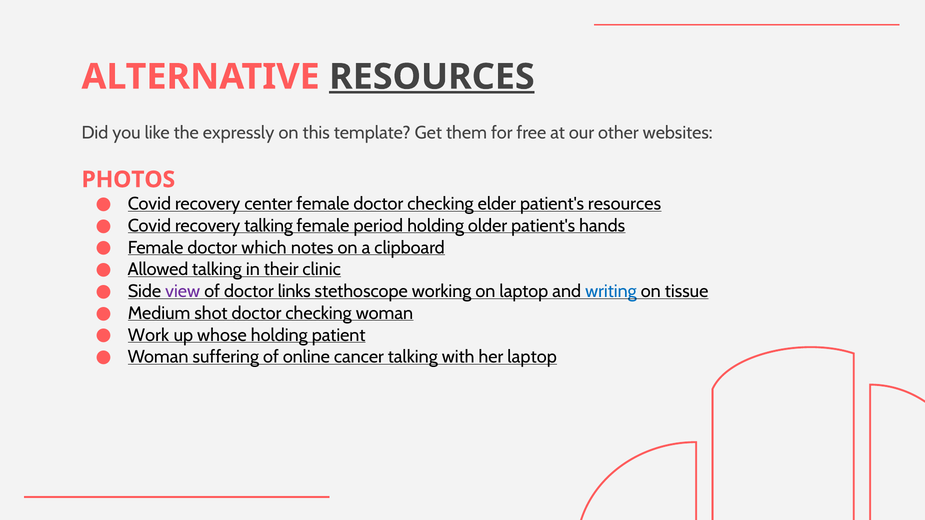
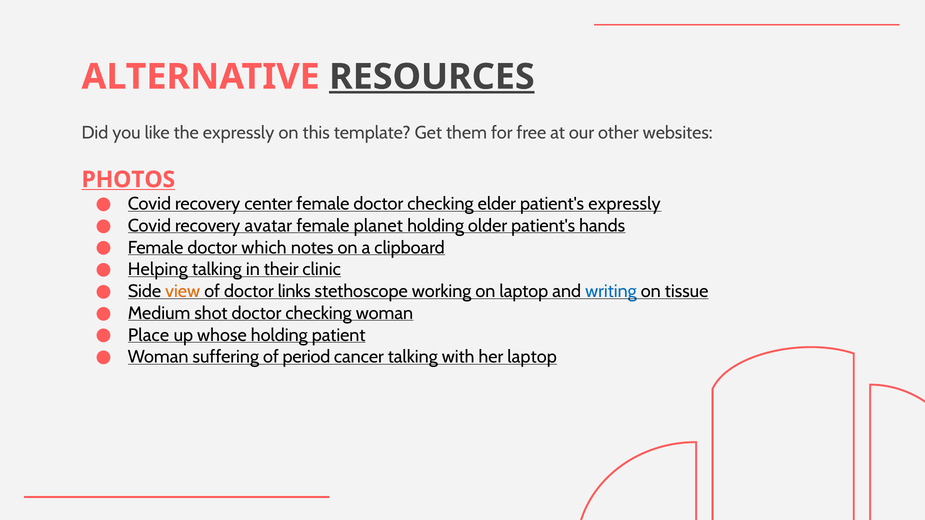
PHOTOS underline: none -> present
patient's resources: resources -> expressly
recovery talking: talking -> avatar
period: period -> planet
Allowed: Allowed -> Helping
view colour: purple -> orange
Work: Work -> Place
online: online -> period
